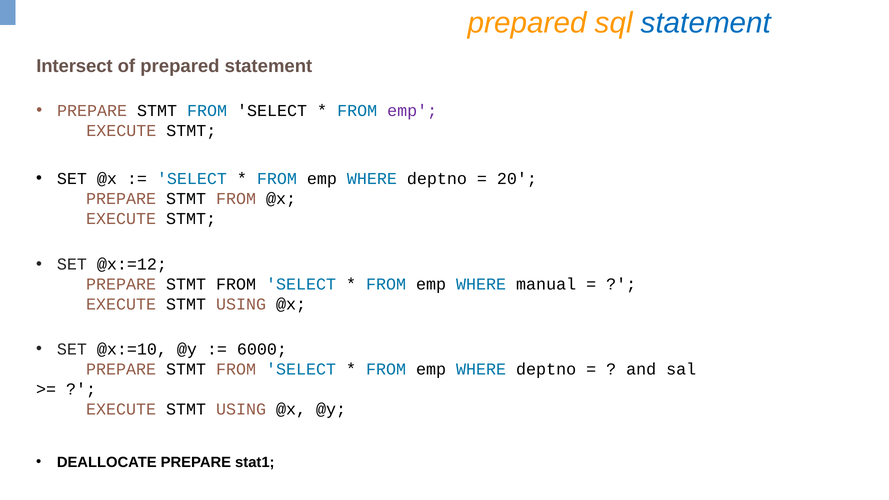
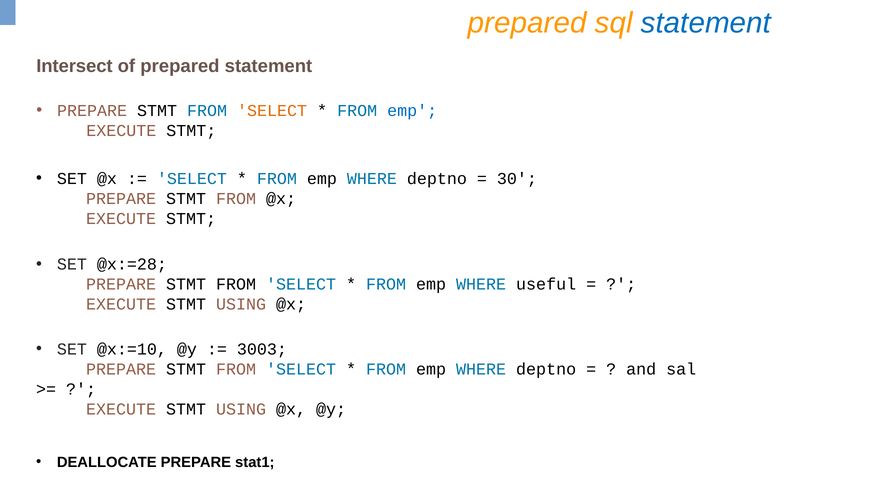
SELECT at (272, 111) colour: black -> orange
emp at (412, 111) colour: purple -> blue
20: 20 -> 30
@x:=12: @x:=12 -> @x:=28
manual: manual -> useful
6000: 6000 -> 3003
